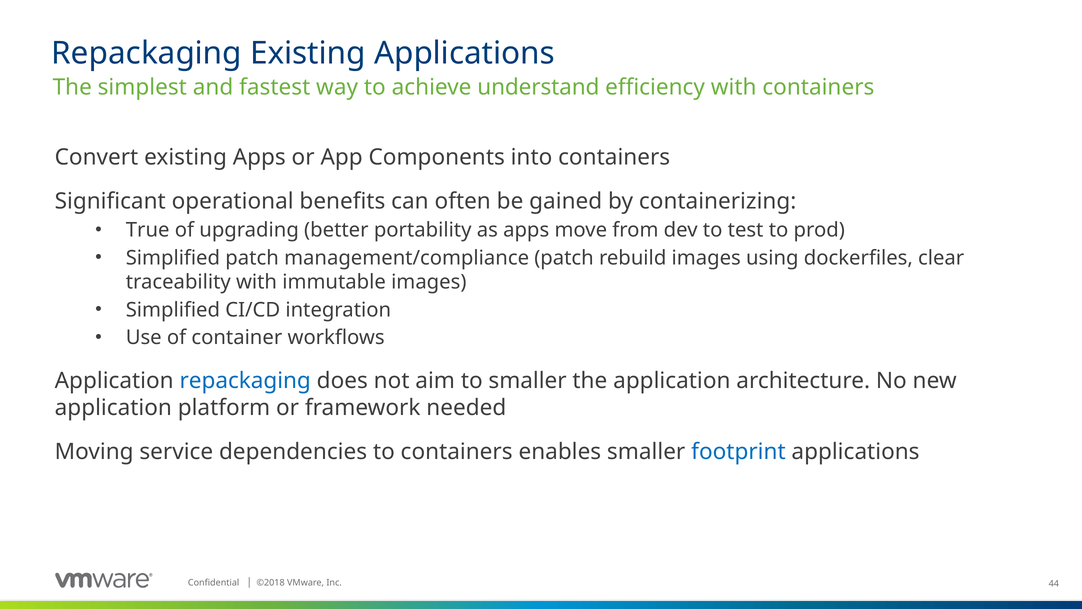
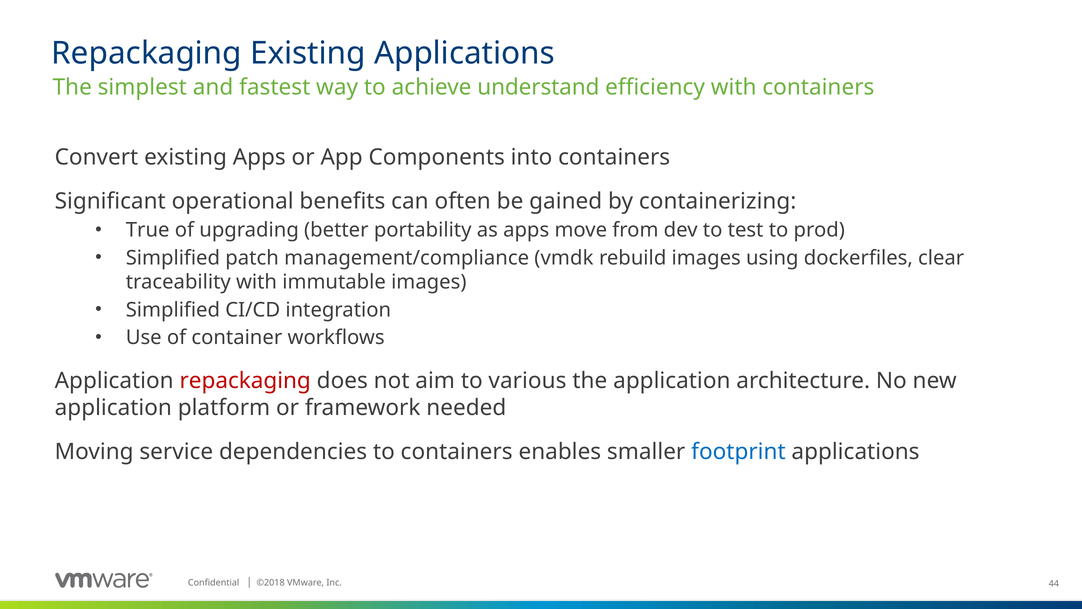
management/compliance patch: patch -> vmdk
repackaging at (245, 380) colour: blue -> red
to smaller: smaller -> various
